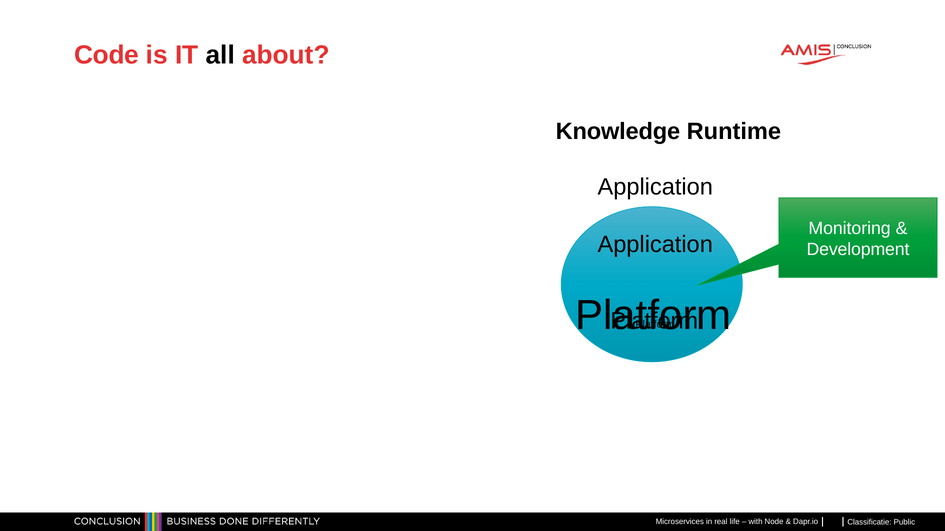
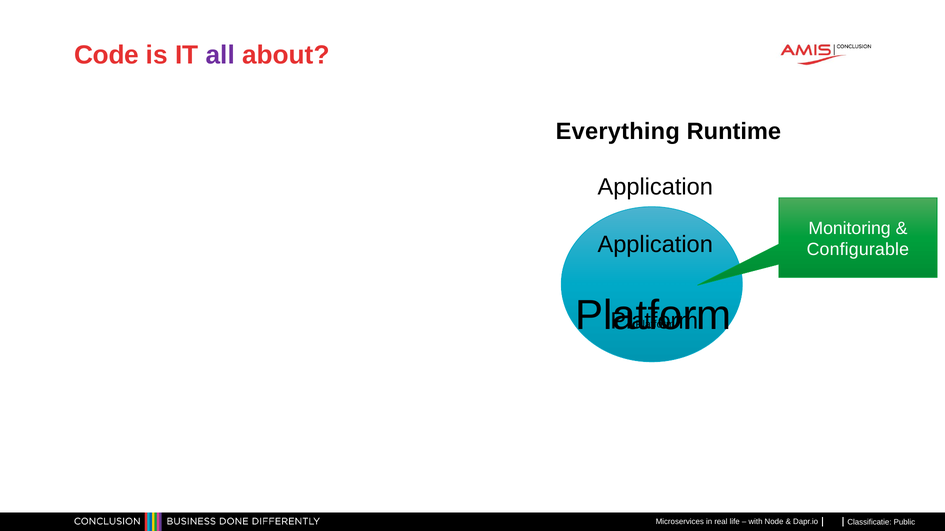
all colour: black -> purple
Knowledge: Knowledge -> Everything
Development: Development -> Configurable
